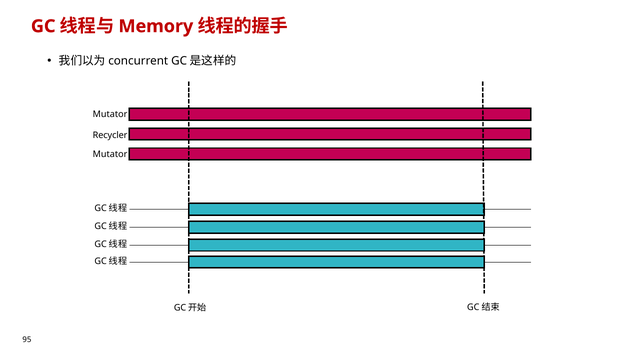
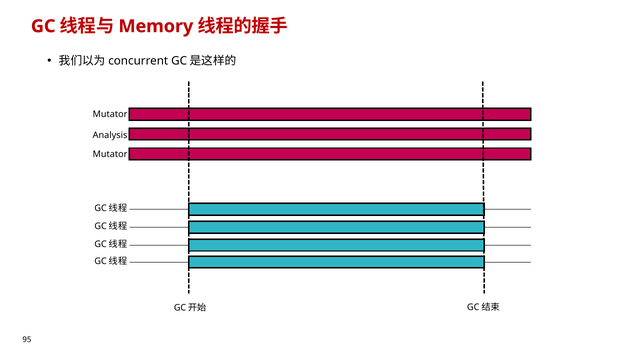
Recycler: Recycler -> Analysis
